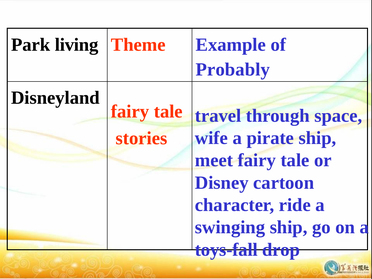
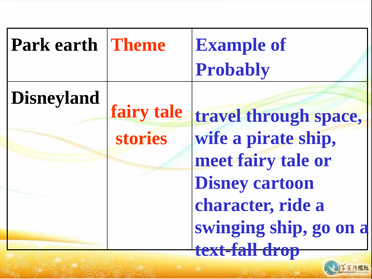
living: living -> earth
toys-fall: toys-fall -> text-fall
